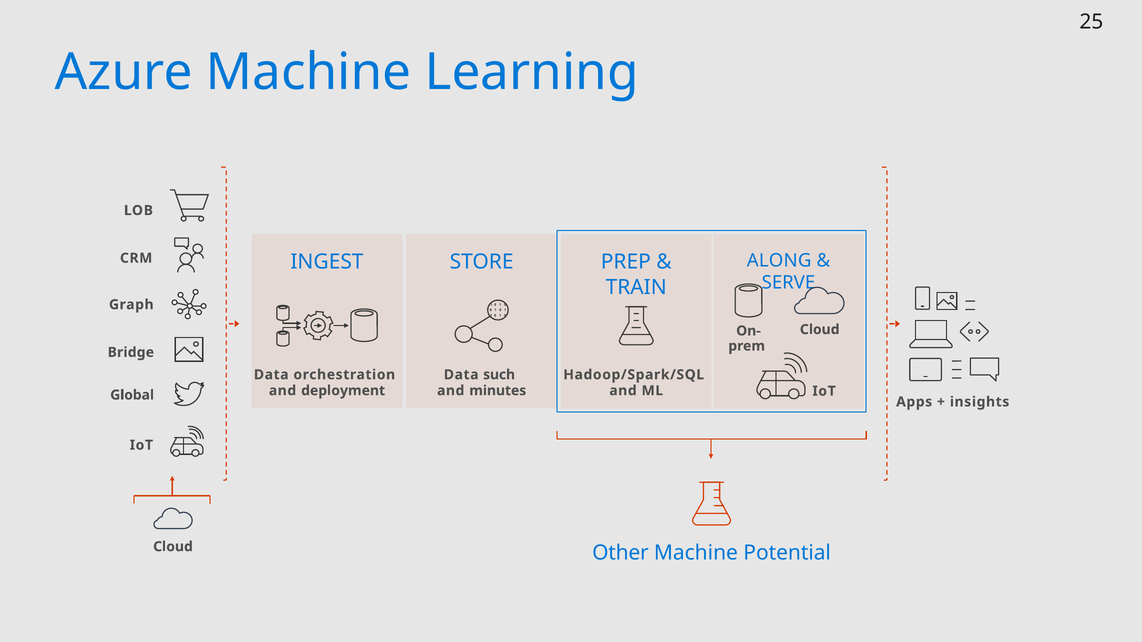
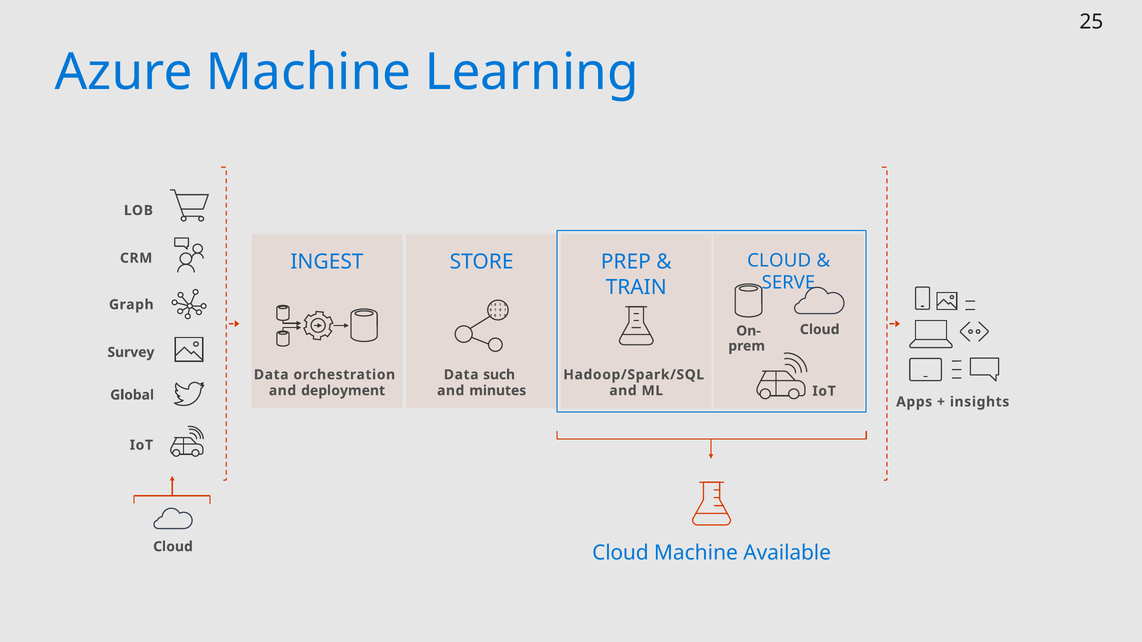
ALONG at (779, 261): ALONG -> CLOUD
Bridge: Bridge -> Survey
Other at (620, 553): Other -> Cloud
Potential: Potential -> Available
